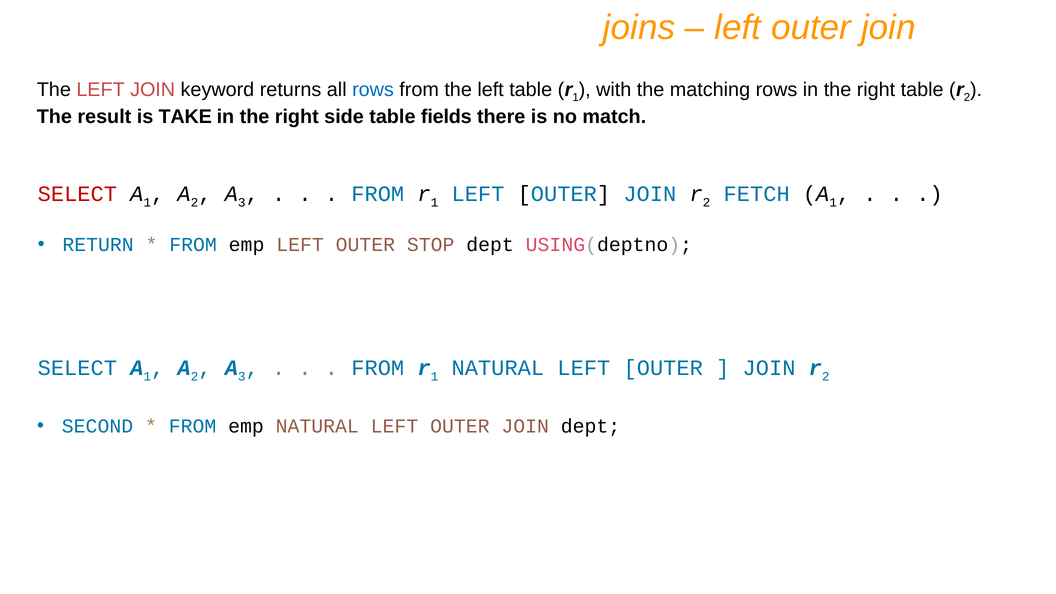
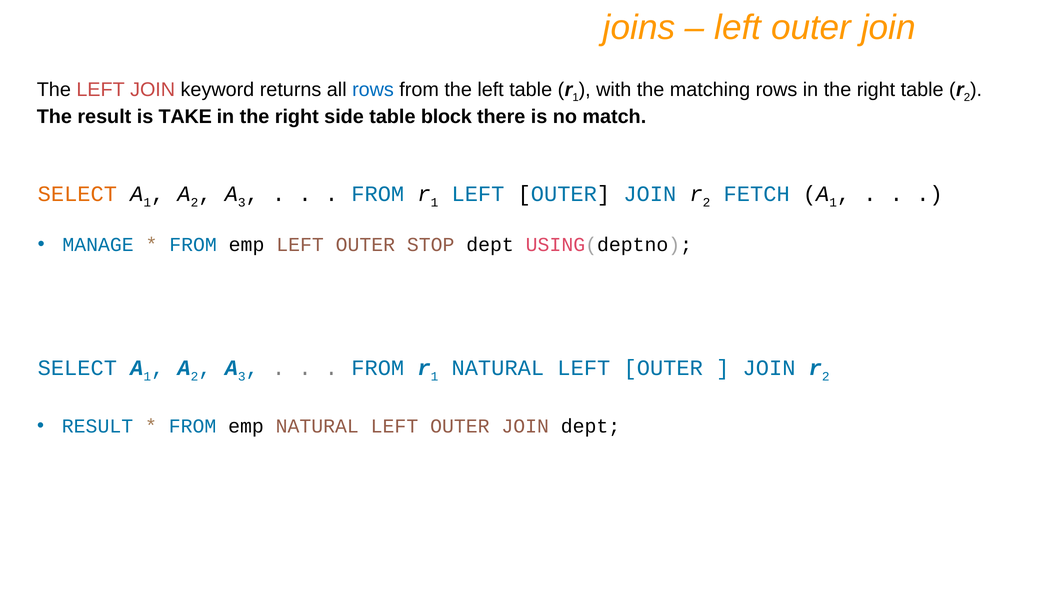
fields: fields -> block
SELECT at (77, 194) colour: red -> orange
RETURN: RETURN -> MANAGE
SECOND at (98, 426): SECOND -> RESULT
